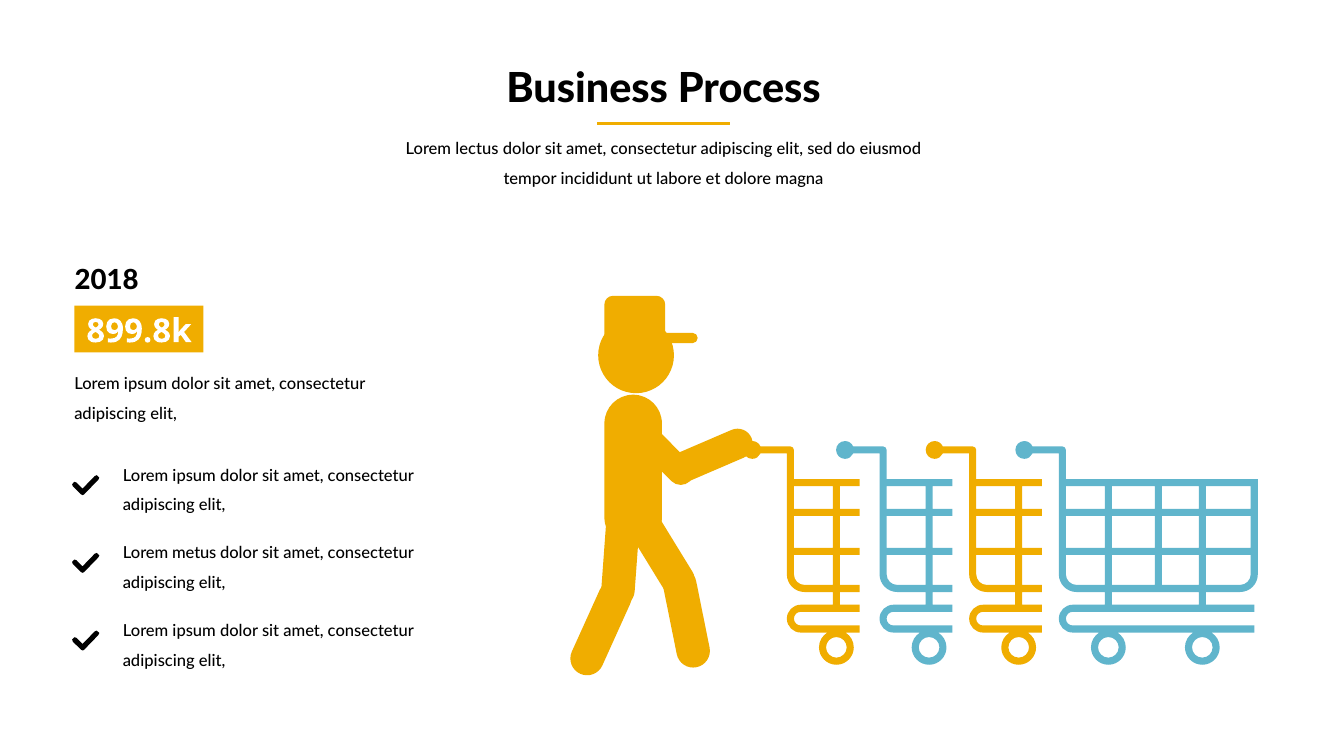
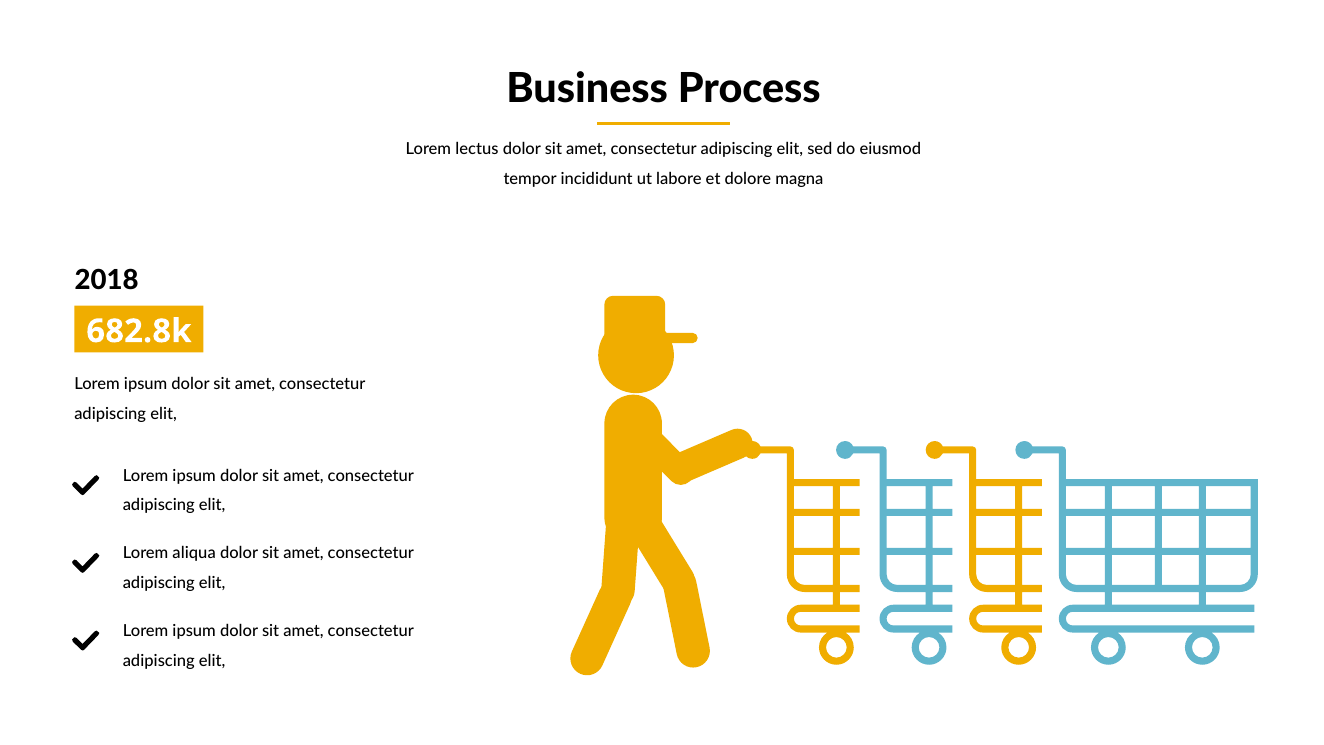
899.8k: 899.8k -> 682.8k
metus: metus -> aliqua
